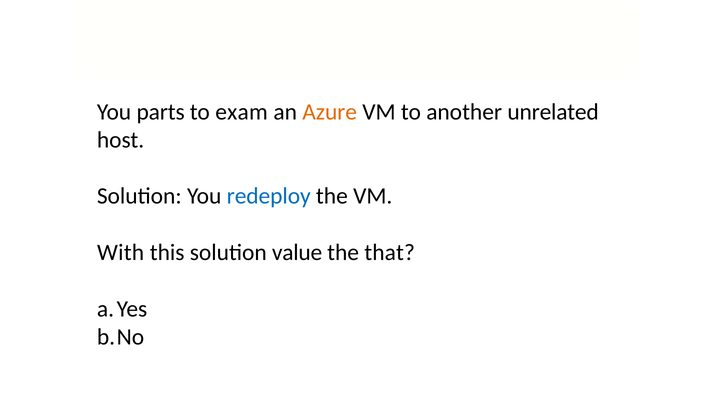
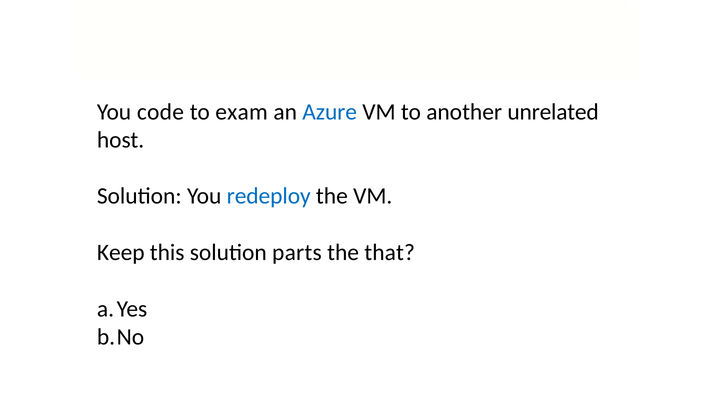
parts: parts -> code
Azure colour: orange -> blue
With: With -> Keep
value: value -> parts
